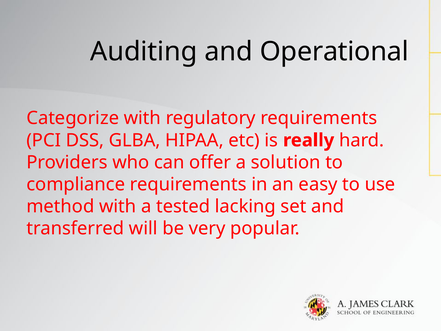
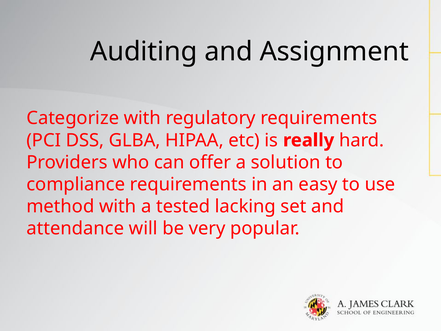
Operational: Operational -> Assignment
transferred: transferred -> attendance
